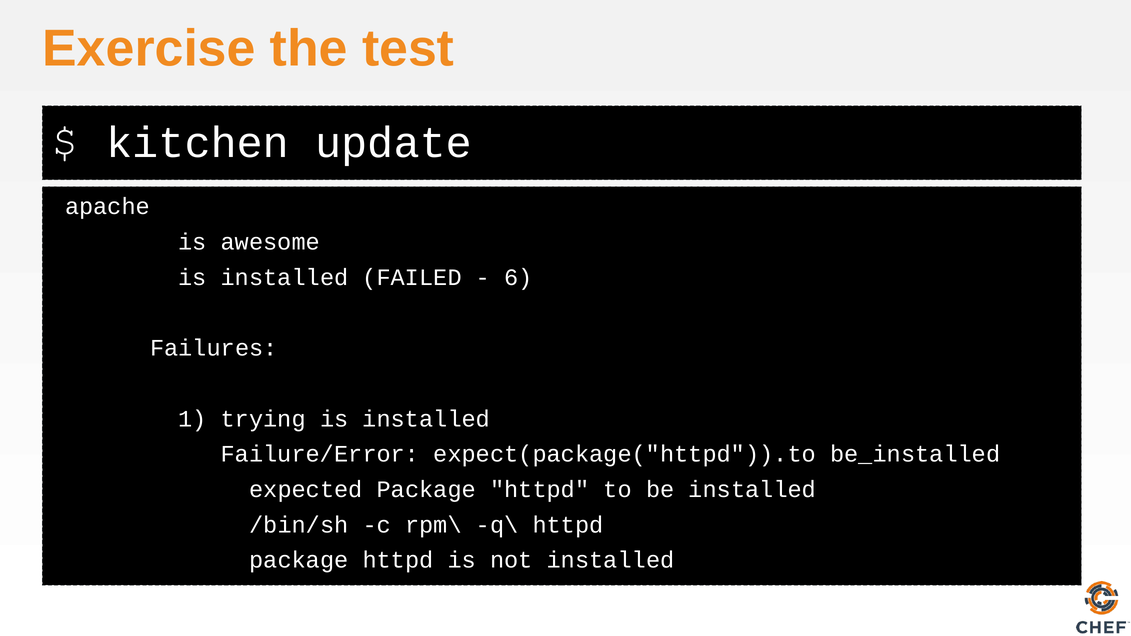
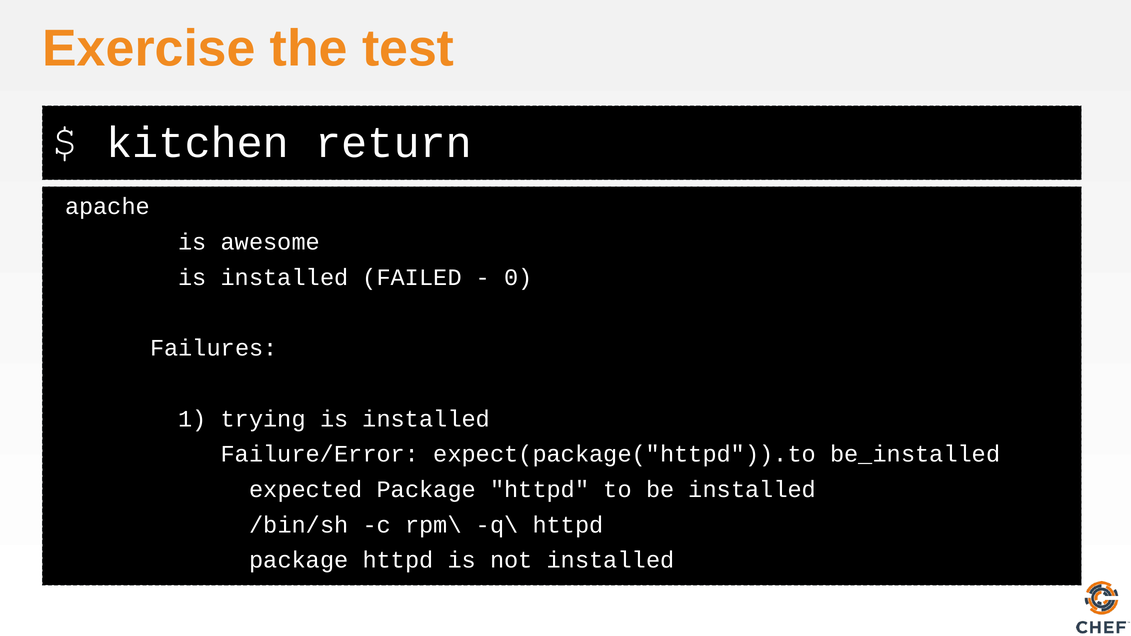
update: update -> return
6: 6 -> 0
